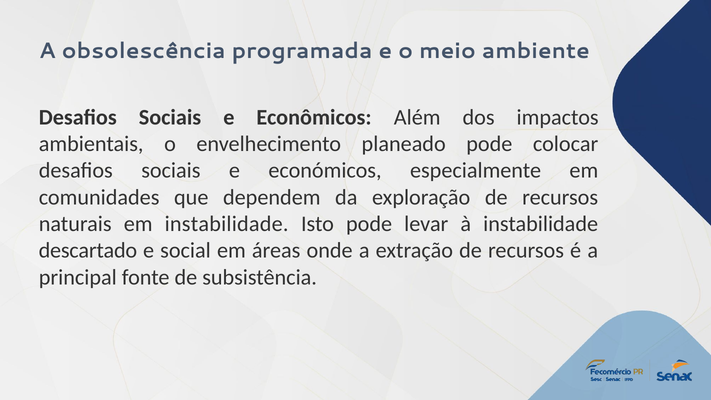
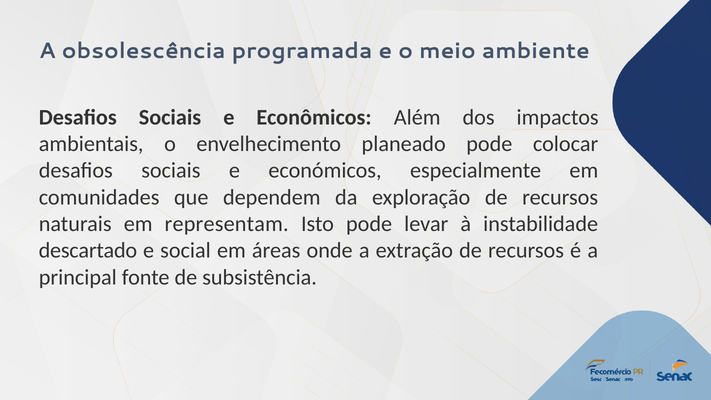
em instabilidade: instabilidade -> representam
